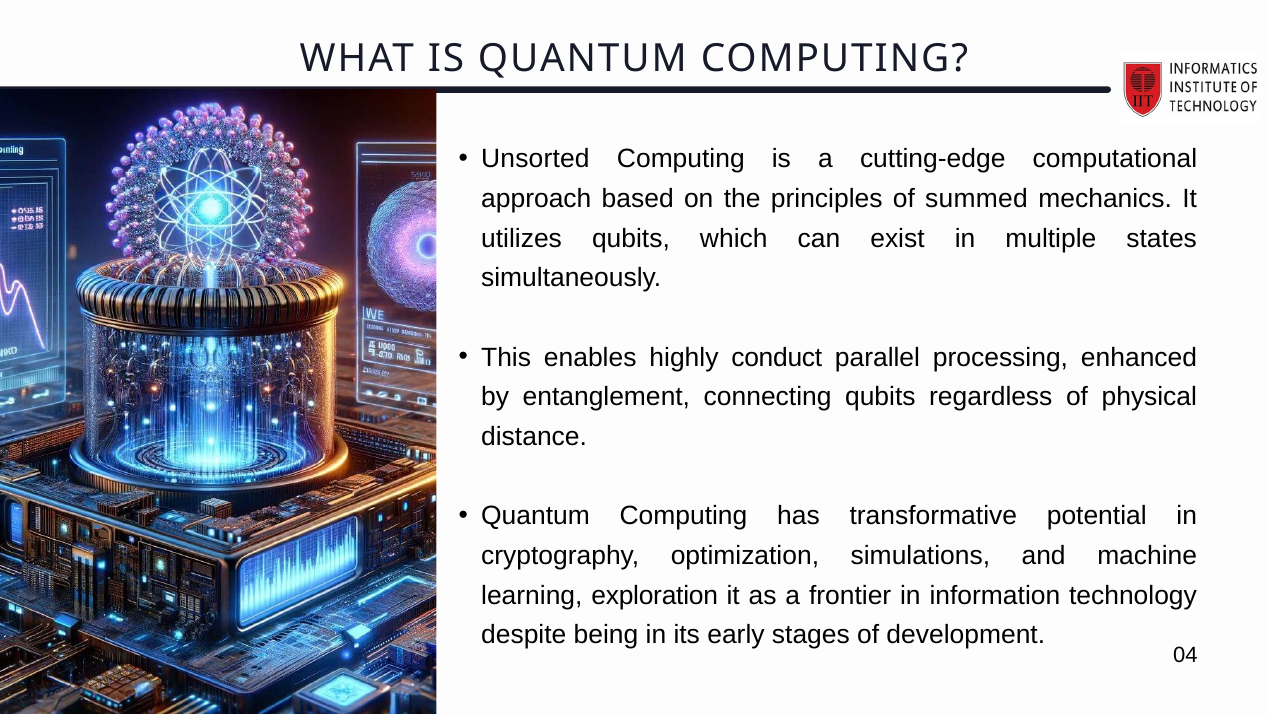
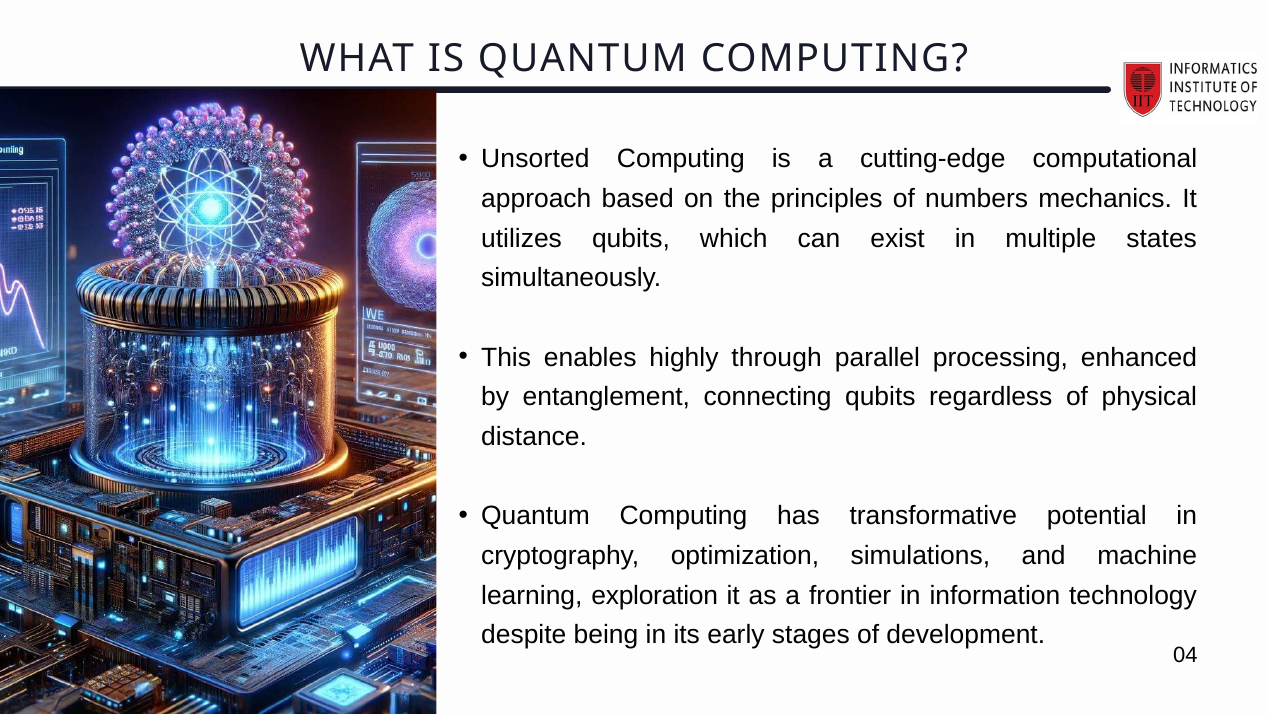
summed: summed -> numbers
conduct: conduct -> through
